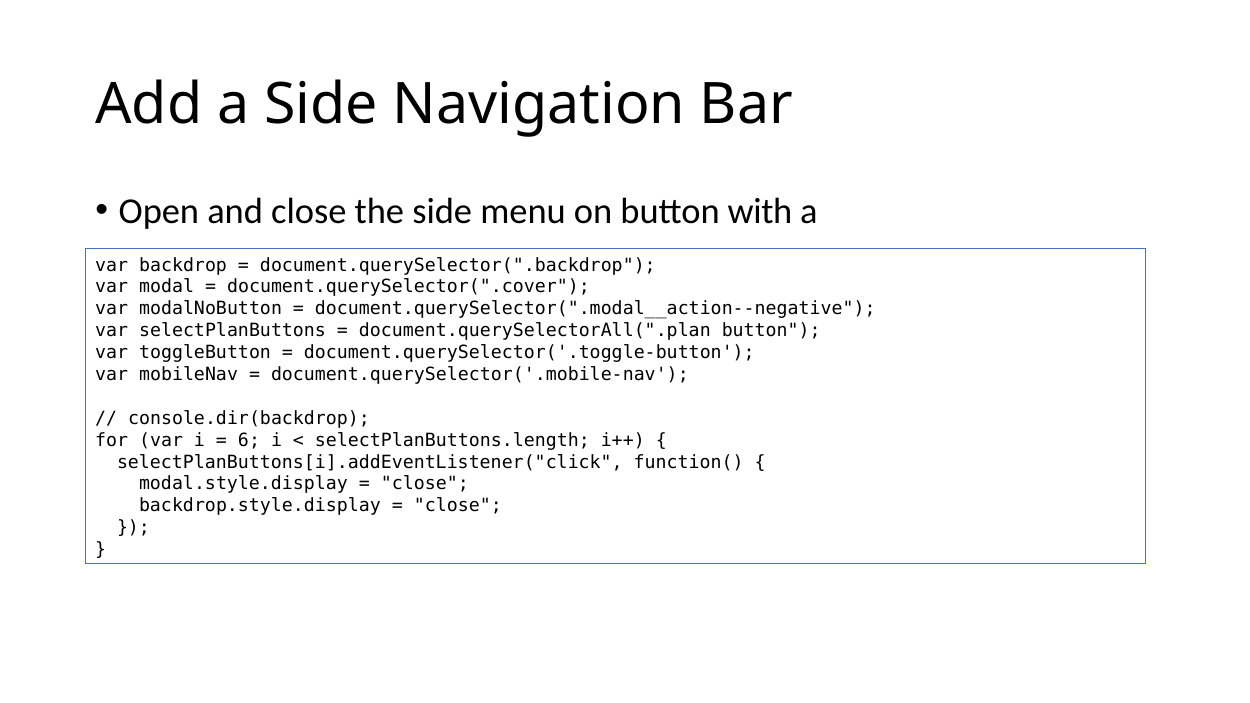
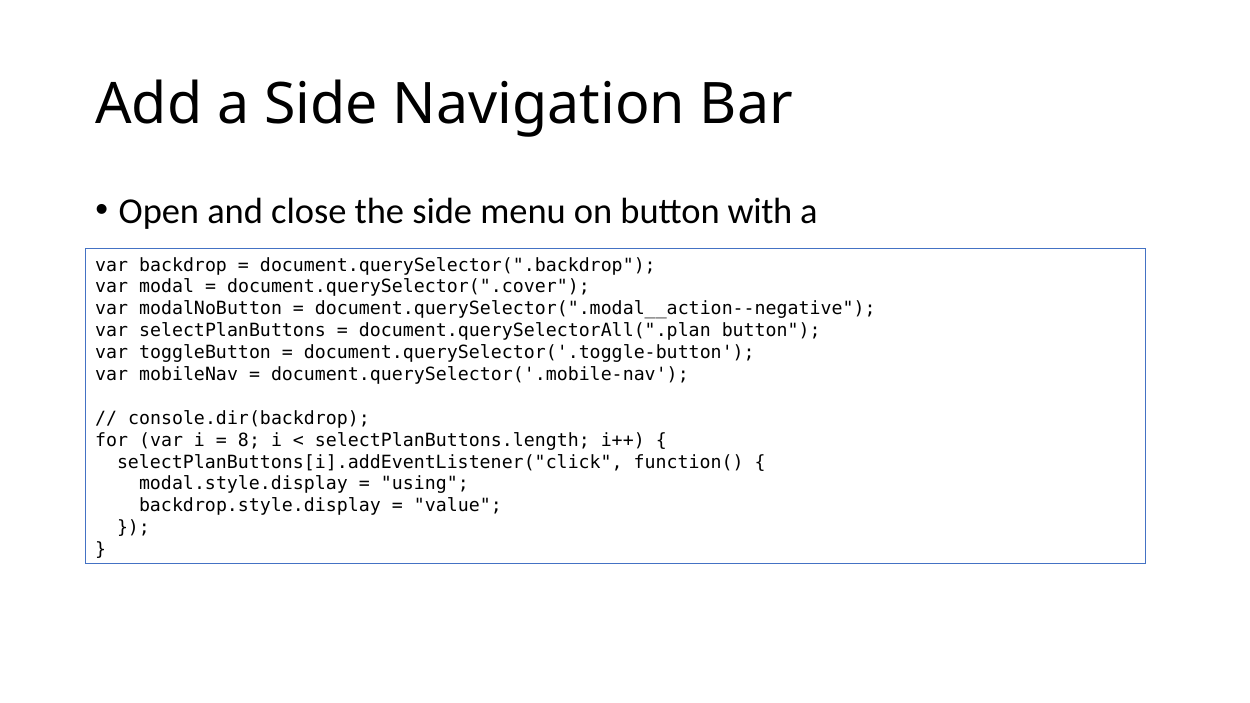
6: 6 -> 8
close at (425, 484): close -> using
close at (458, 506): close -> value
